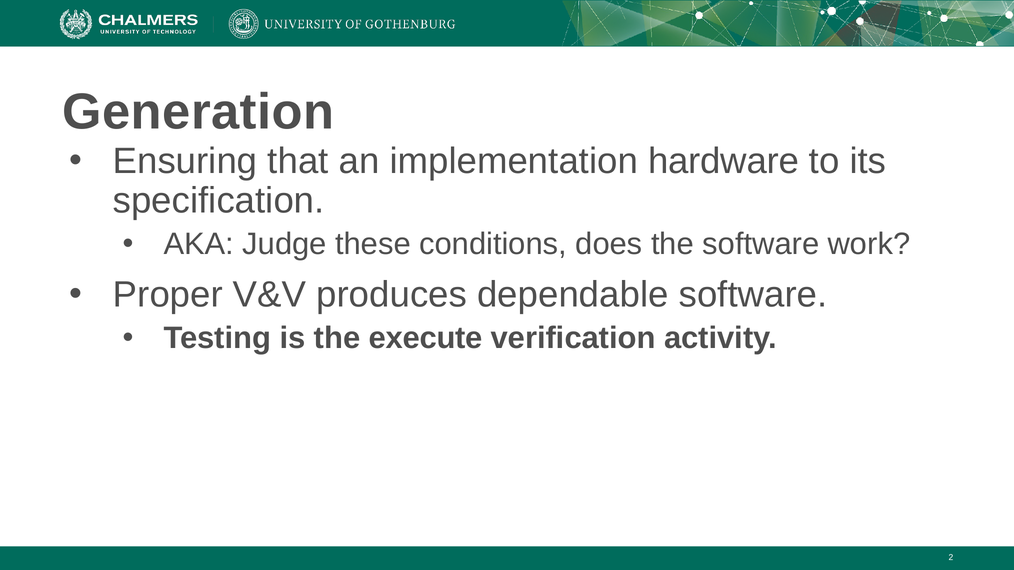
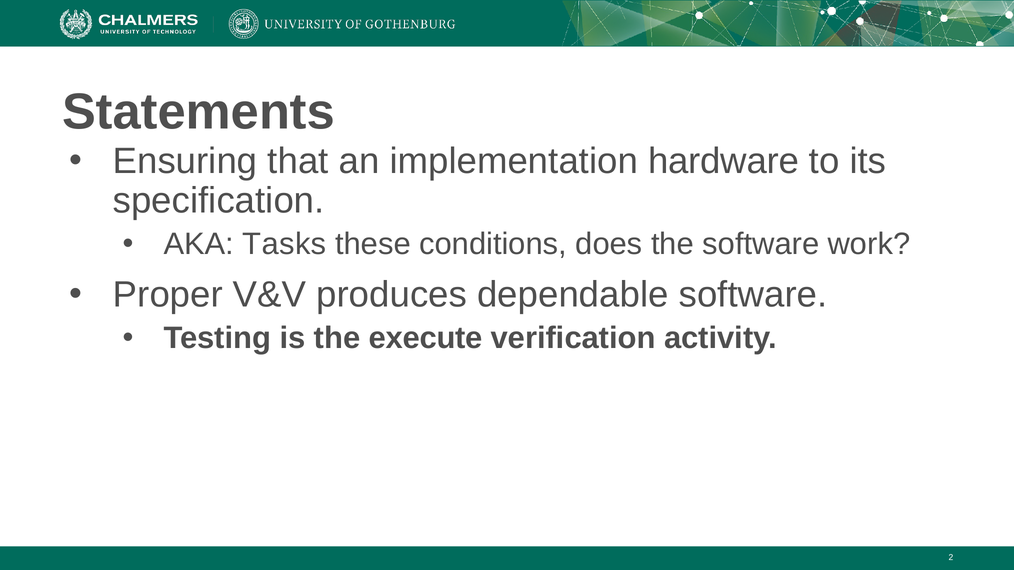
Generation: Generation -> Statements
Judge: Judge -> Tasks
